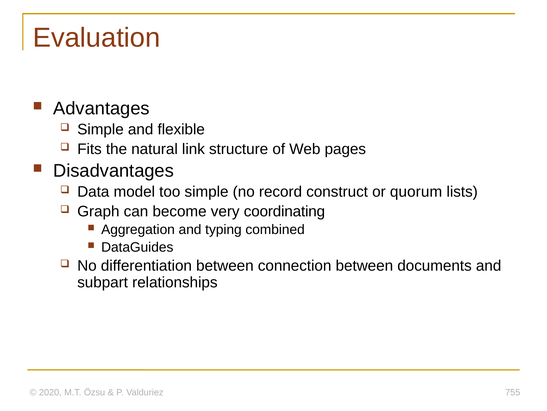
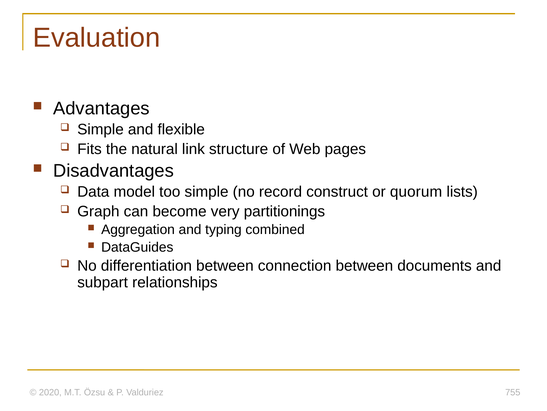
coordinating: coordinating -> partitionings
